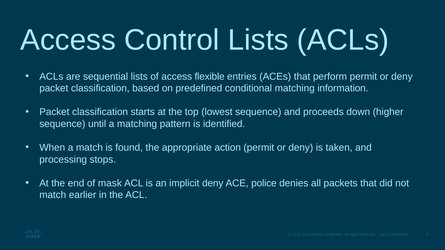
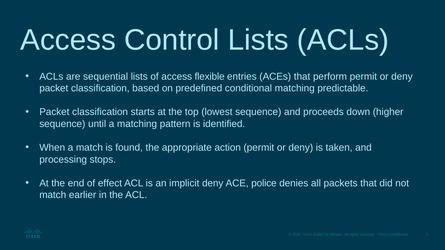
information: information -> predictable
mask: mask -> effect
